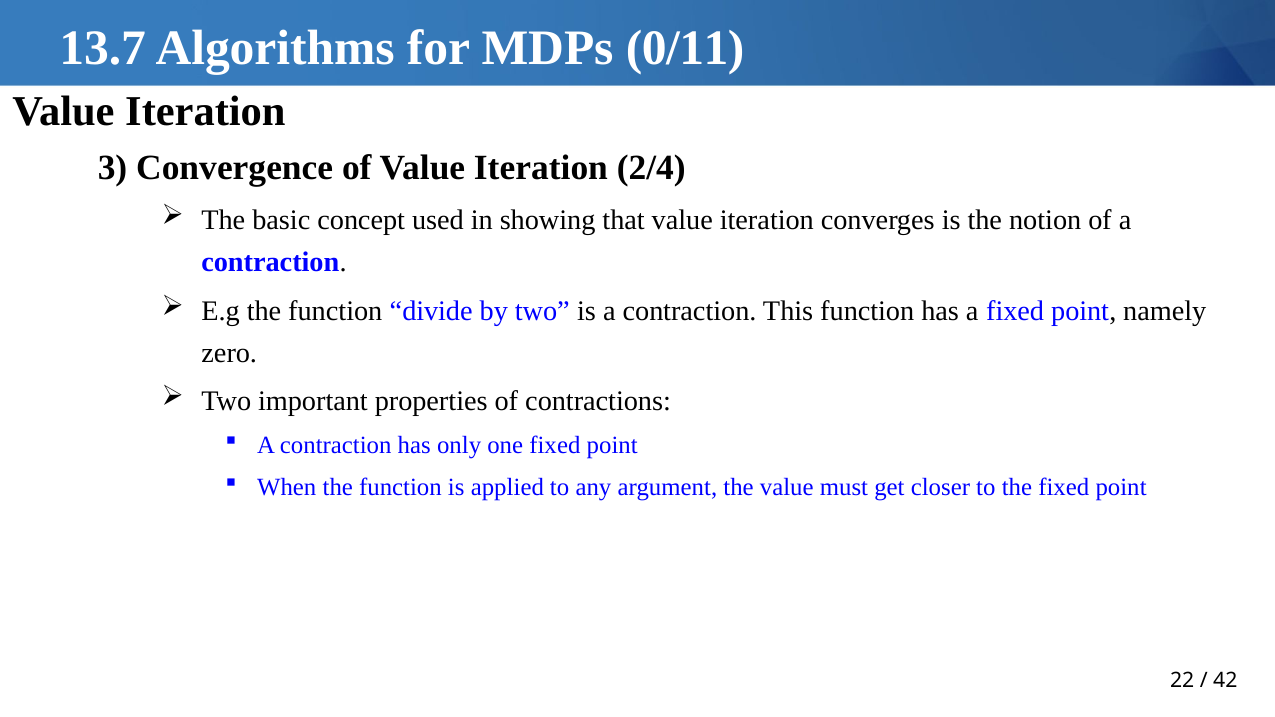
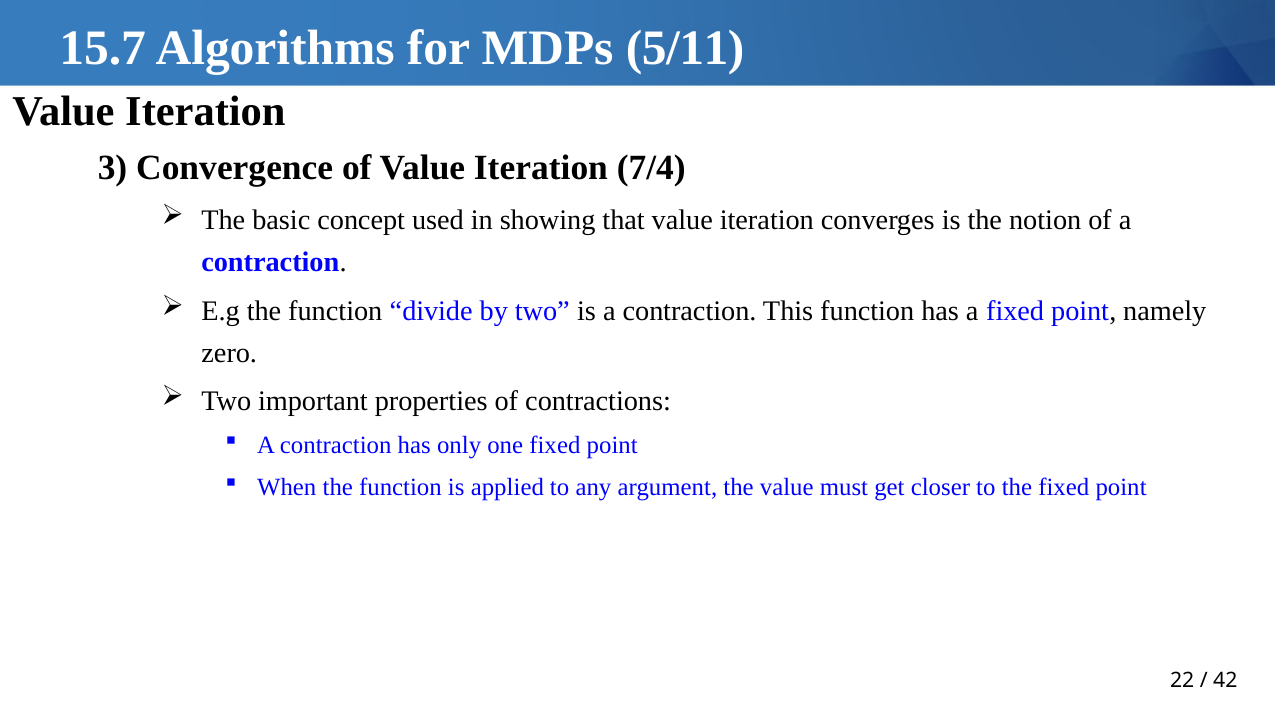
13.7: 13.7 -> 15.7
0/11: 0/11 -> 5/11
2/4: 2/4 -> 7/4
